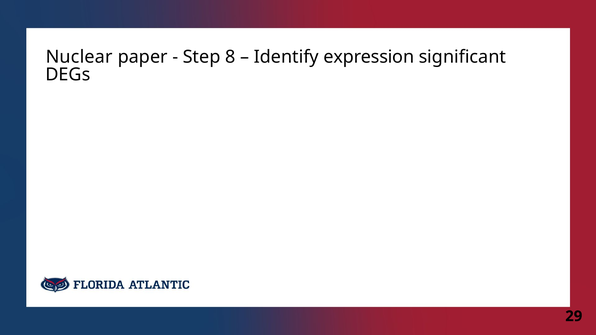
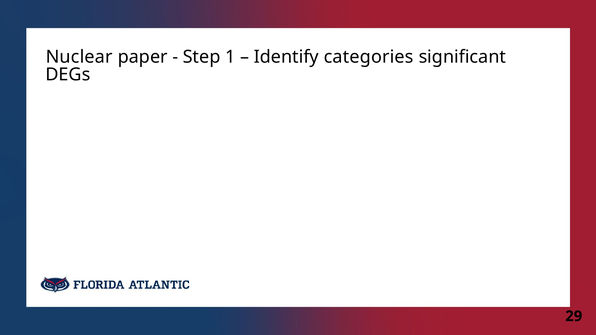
8: 8 -> 1
expression: expression -> categories
